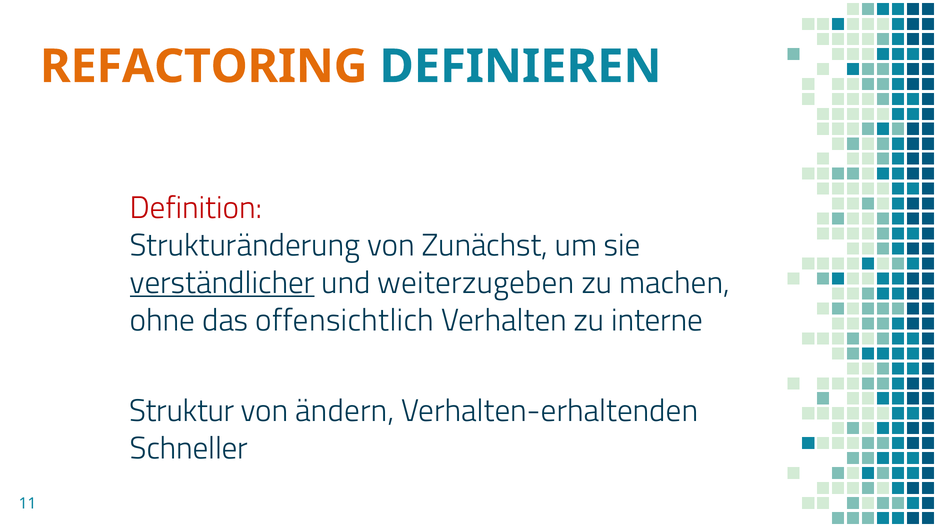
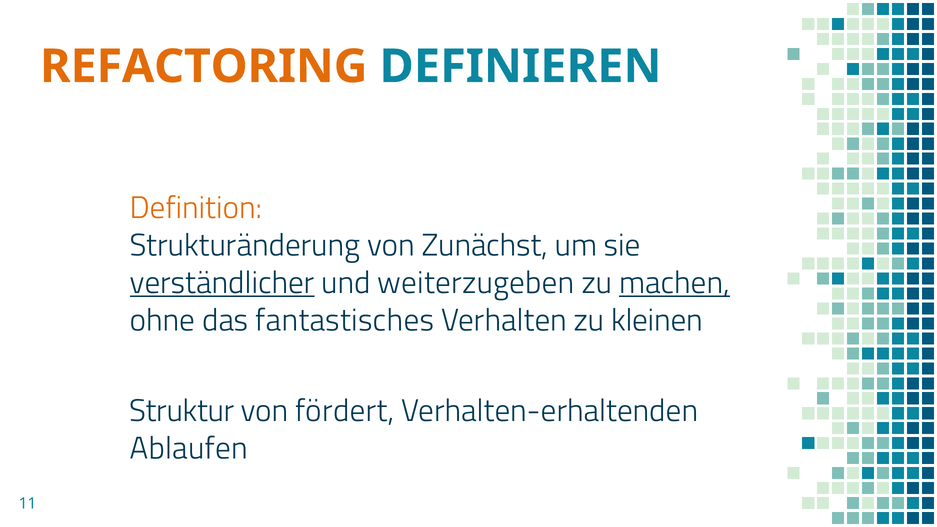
Definition colour: red -> orange
machen underline: none -> present
offensichtlich: offensichtlich -> fantastisches
interne: interne -> kleinen
ändern: ändern -> fördert
Schneller: Schneller -> Ablaufen
